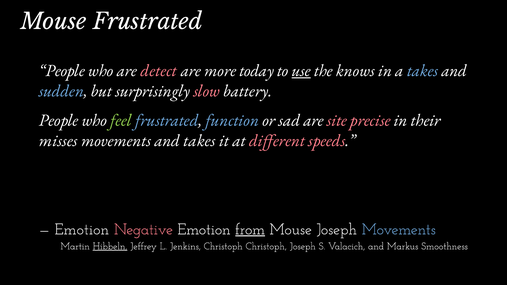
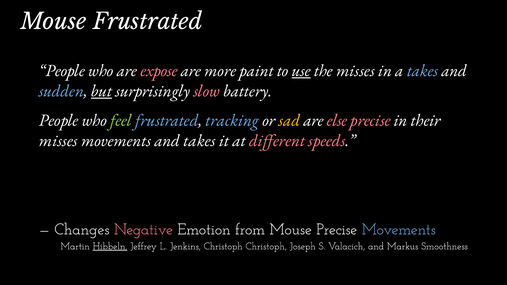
detect: detect -> expose
today: today -> paint
the knows: knows -> misses
but underline: none -> present
function: function -> tracking
sad colour: white -> yellow
site: site -> else
Emotion at (82, 229): Emotion -> Changes
from underline: present -> none
Mouse Joseph: Joseph -> Precise
